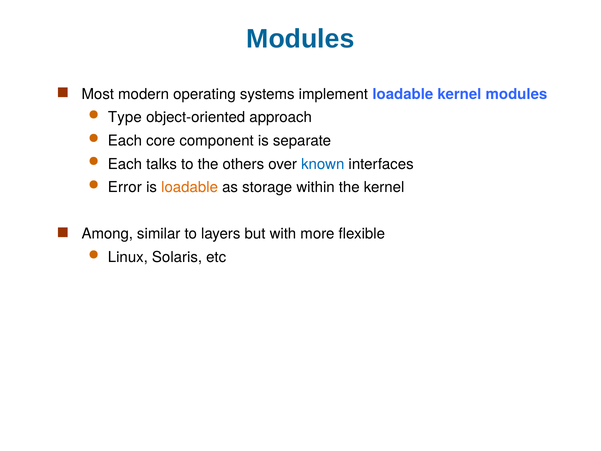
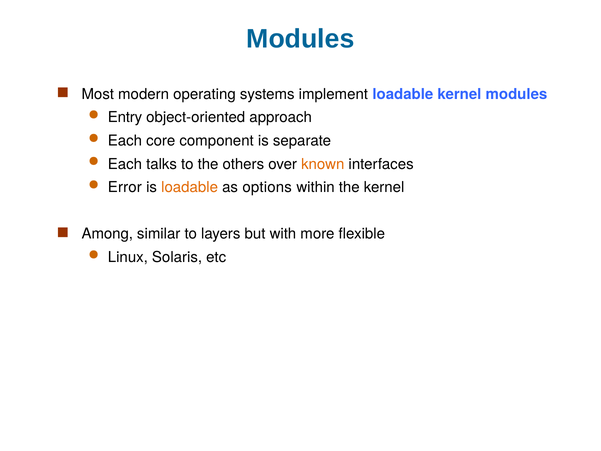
Type: Type -> Entry
known colour: blue -> orange
storage: storage -> options
